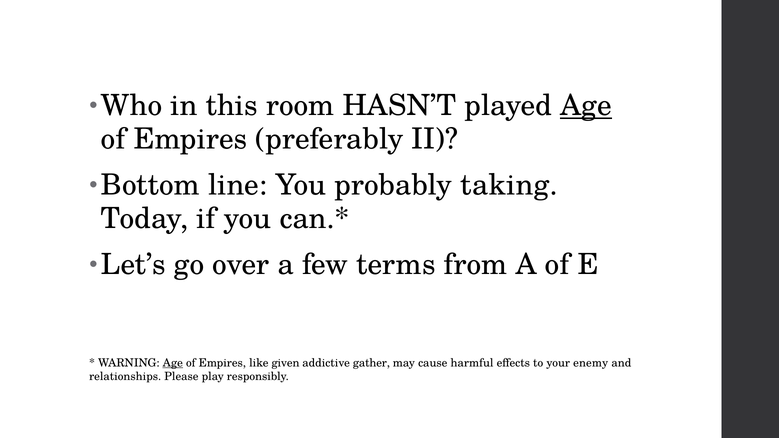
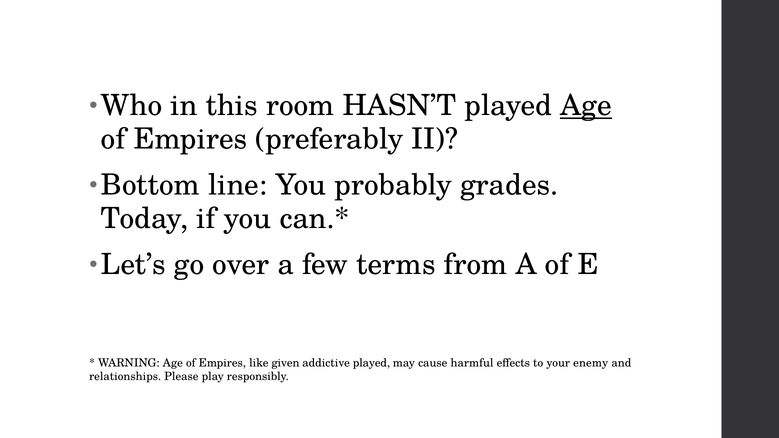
taking: taking -> grades
Age at (173, 363) underline: present -> none
addictive gather: gather -> played
